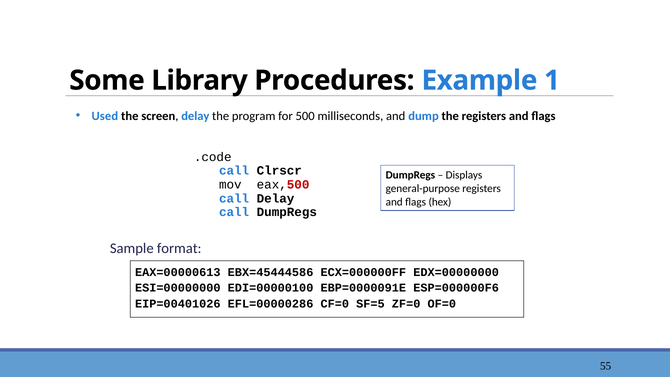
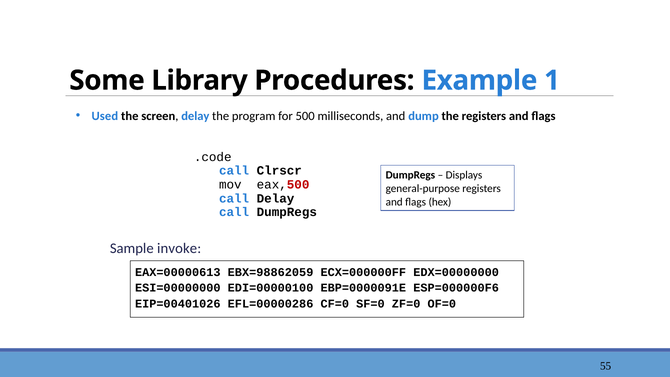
format: format -> invoke
EBX=45444586: EBX=45444586 -> EBX=98862059
SF=5: SF=5 -> SF=0
